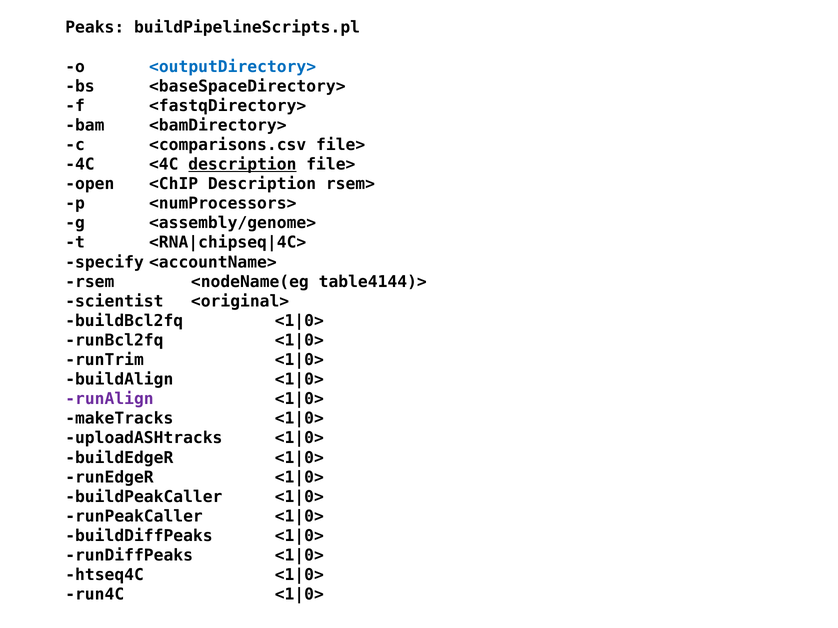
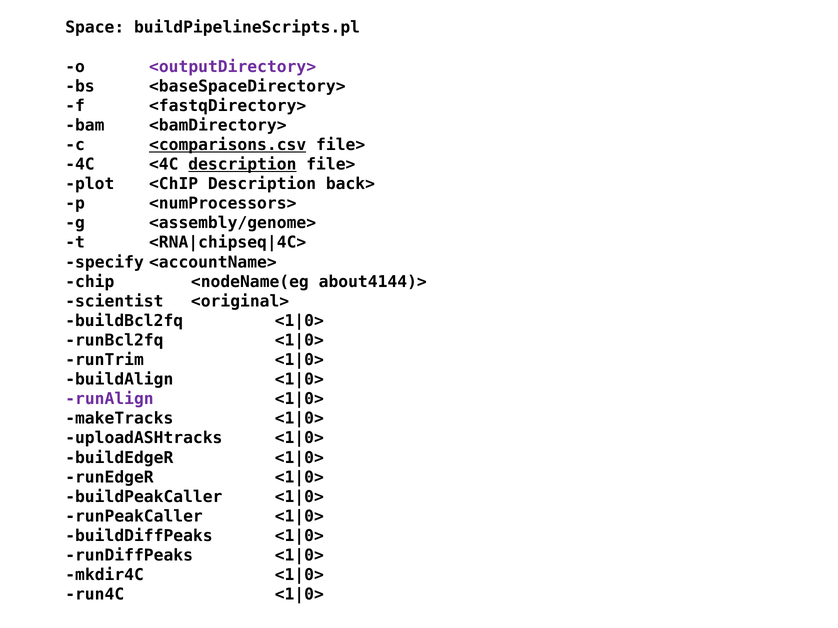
Peaks: Peaks -> Space
<outputDirectory> colour: blue -> purple
<comparisons.csv underline: none -> present
open: open -> plot
rsem>: rsem> -> back>
rsem: rsem -> chip
table4144)>: table4144)> -> about4144)>
htseq4C: htseq4C -> mkdir4C
